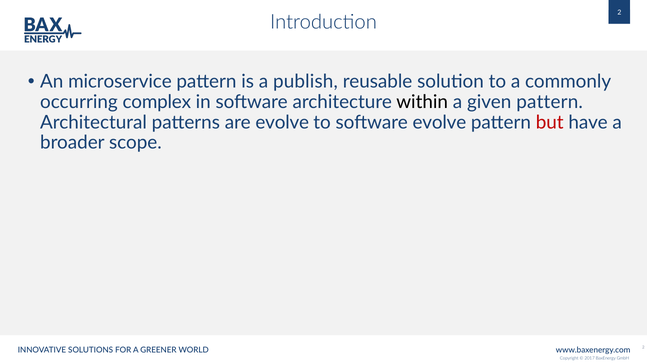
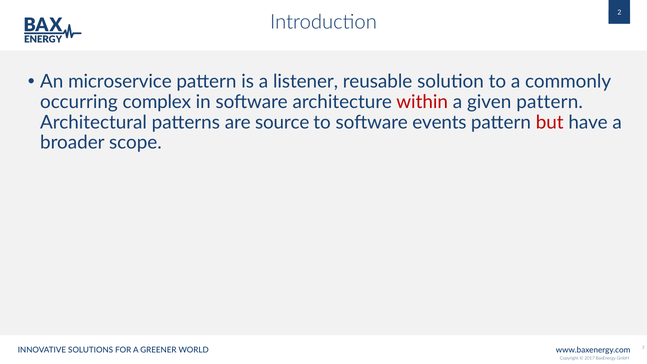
publish: publish -> listener
within colour: black -> red
are evolve: evolve -> source
software evolve: evolve -> events
